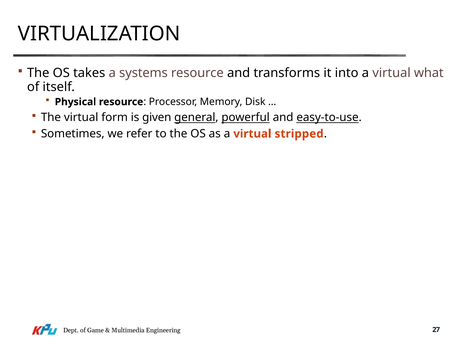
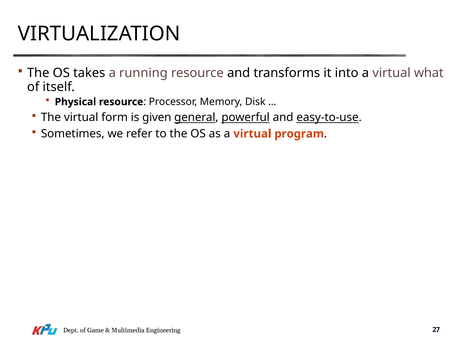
systems: systems -> running
stripped: stripped -> program
